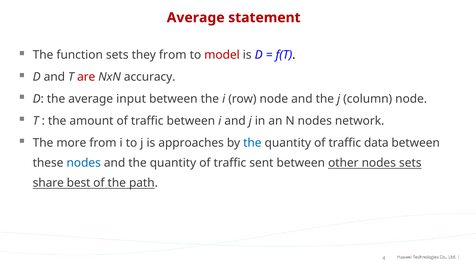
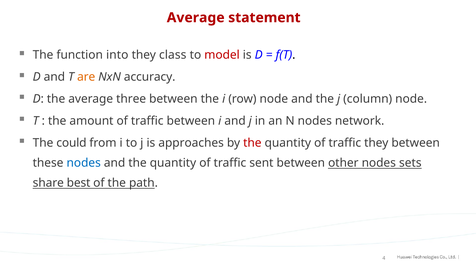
function sets: sets -> into
they from: from -> class
are colour: red -> orange
input: input -> three
more: more -> could
the at (252, 143) colour: blue -> red
traffic data: data -> they
